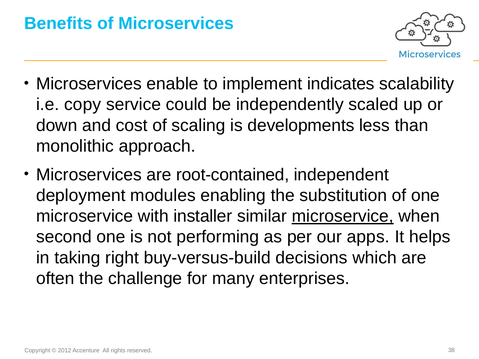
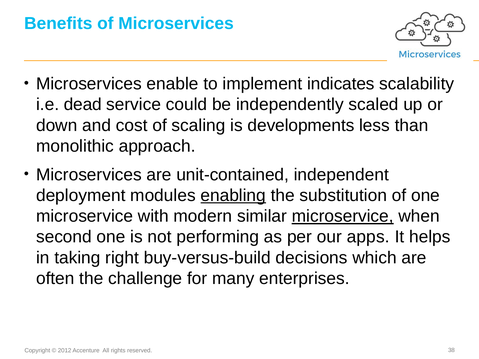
copy: copy -> dead
root-contained: root-contained -> unit-contained
enabling underline: none -> present
installer: installer -> modern
